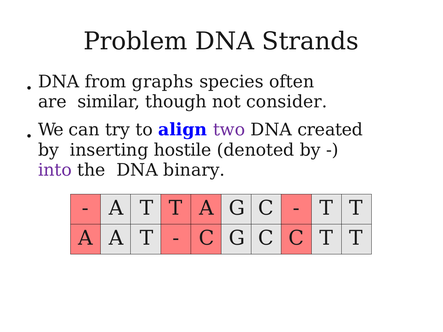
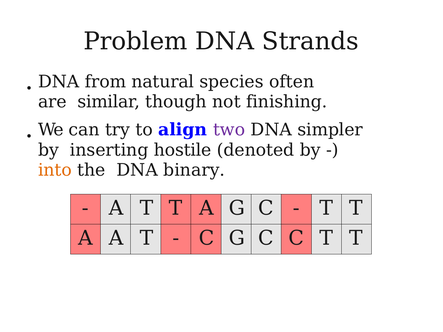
graphs: graphs -> natural
consider: consider -> finishing
created: created -> simpler
into colour: purple -> orange
